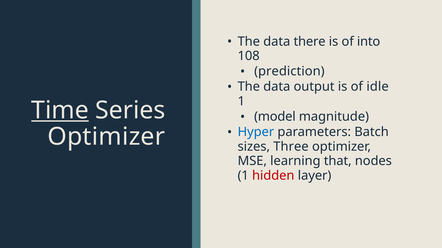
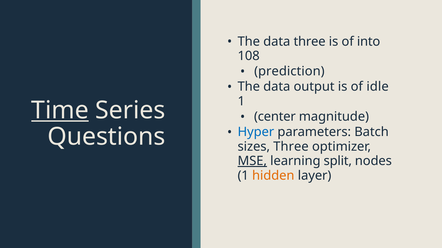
data there: there -> three
model: model -> center
Optimizer at (106, 137): Optimizer -> Questions
MSE underline: none -> present
that: that -> split
hidden colour: red -> orange
